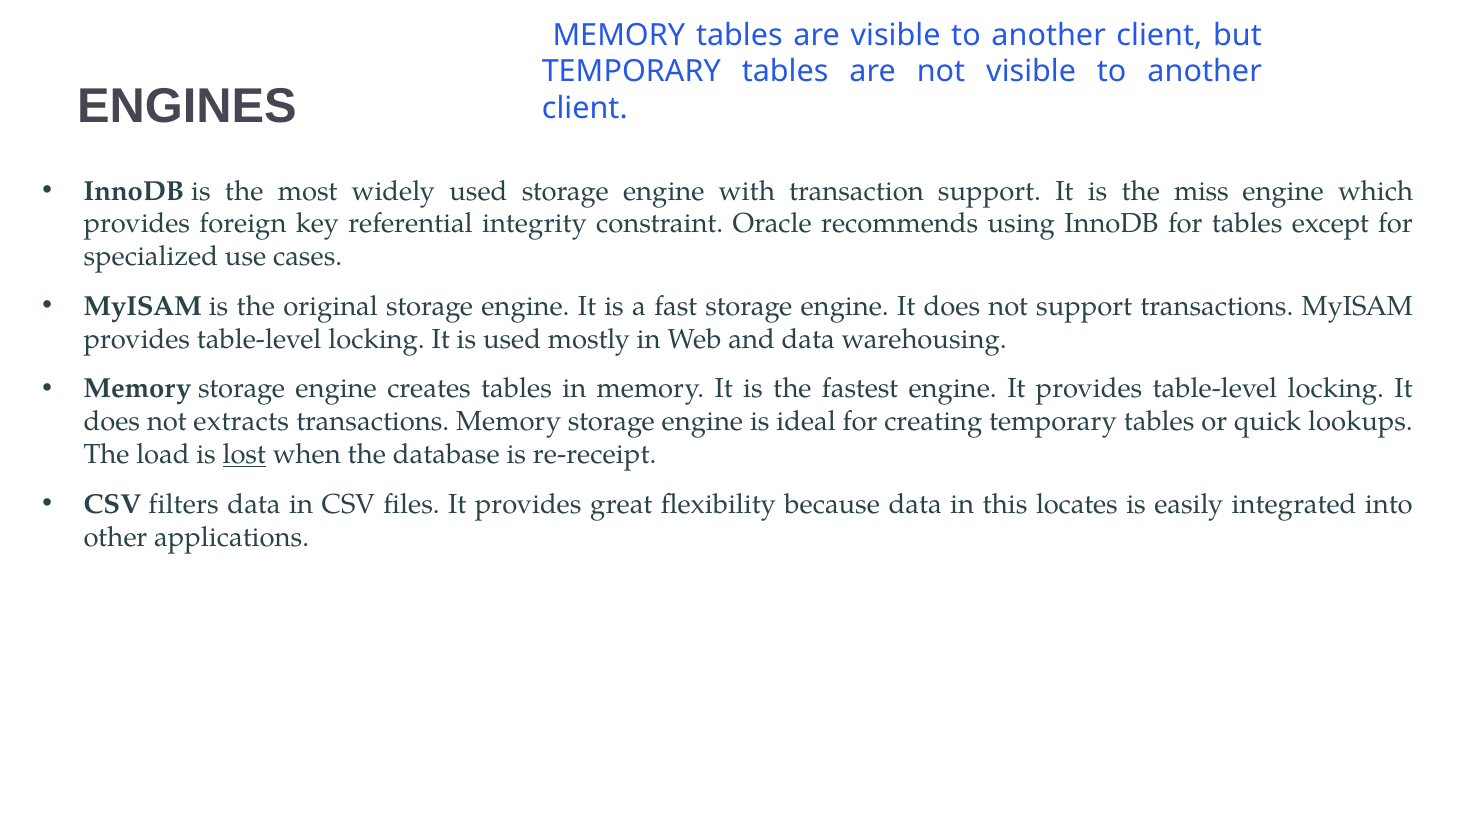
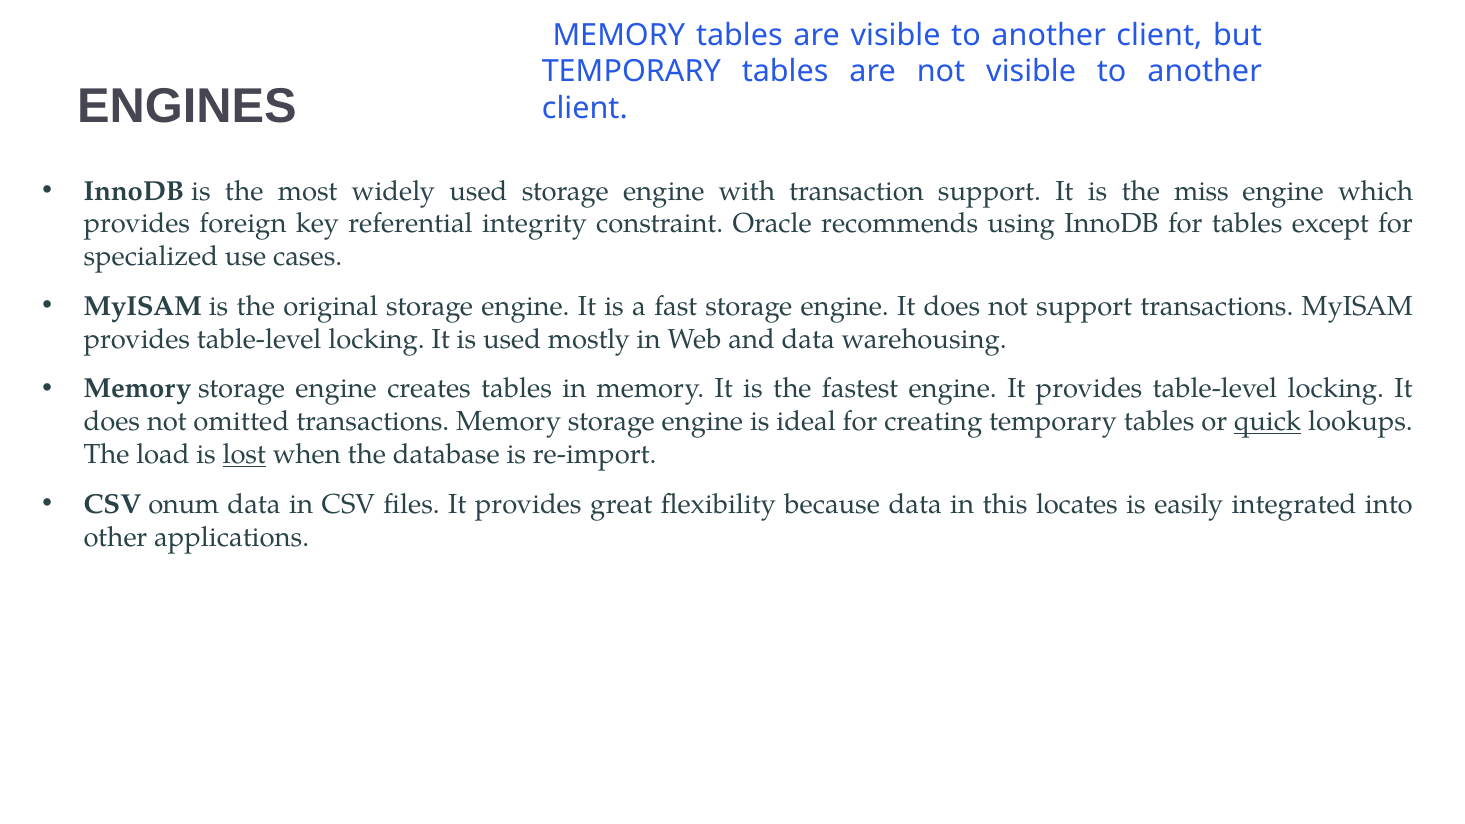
extracts: extracts -> omitted
quick underline: none -> present
re-receipt: re-receipt -> re-import
filters: filters -> onum
